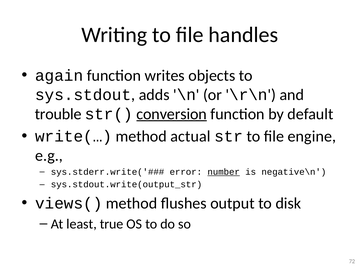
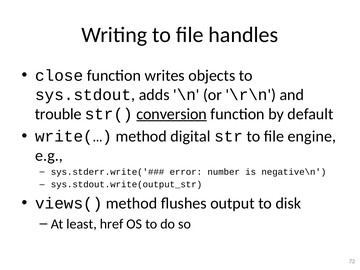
again: again -> close
actual: actual -> digital
number underline: present -> none
true: true -> href
